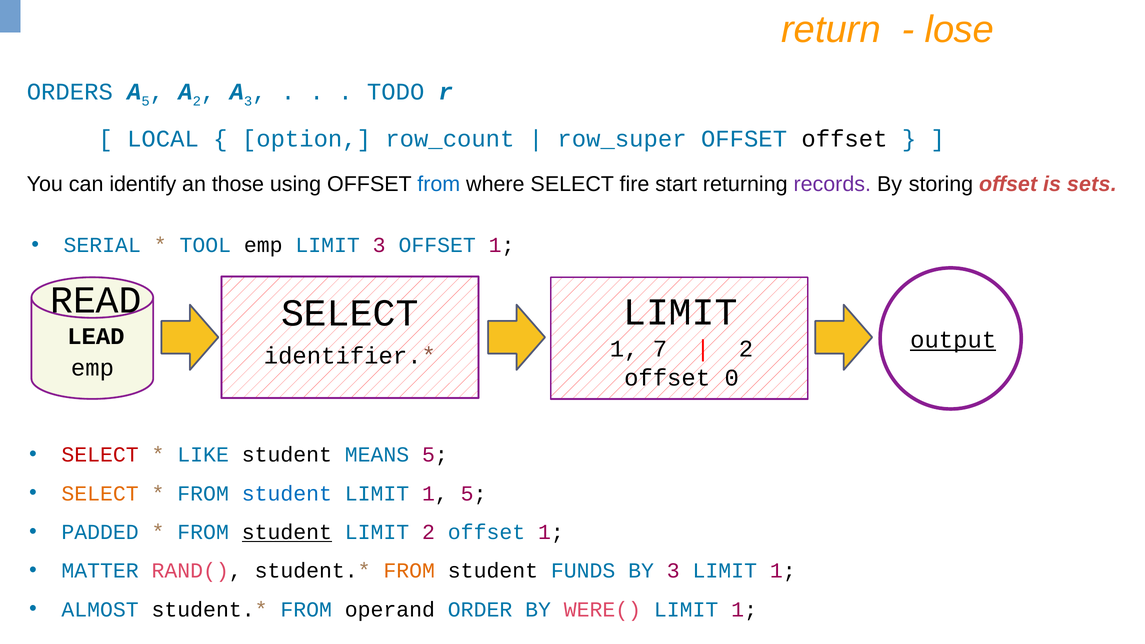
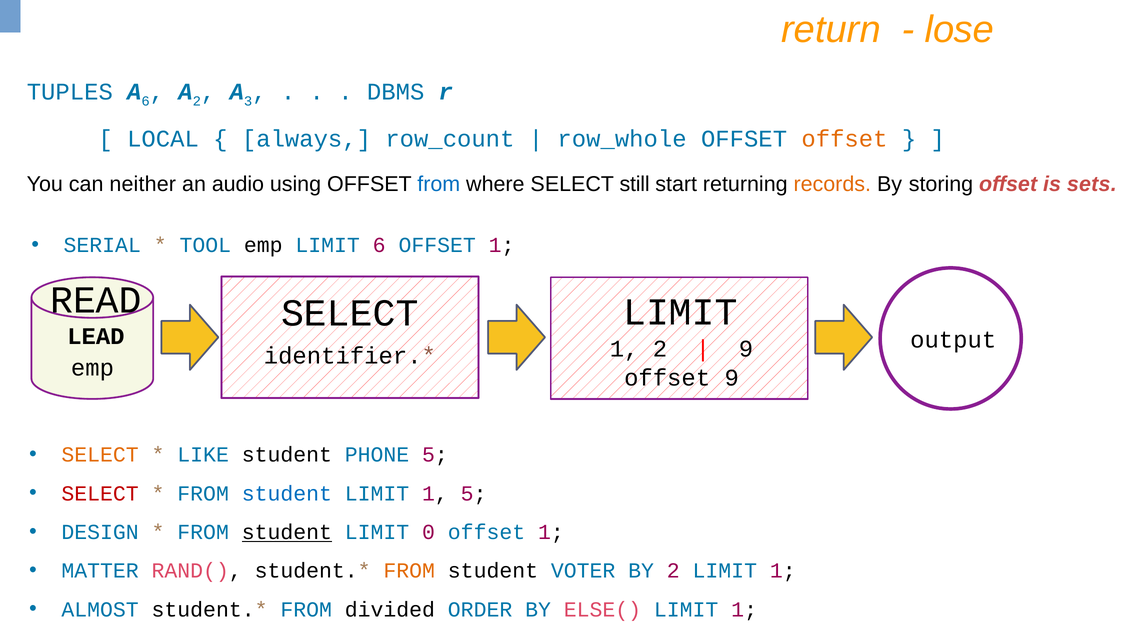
ORDERS: ORDERS -> TUPLES
5 at (146, 101): 5 -> 6
TODO: TODO -> DBMS
option: option -> always
row_super: row_super -> row_whole
offset at (844, 139) colour: black -> orange
identify: identify -> neither
those: those -> audio
fire: fire -> still
records colour: purple -> orange
LIMIT 3: 3 -> 6
output underline: present -> none
1 7: 7 -> 2
2 at (746, 349): 2 -> 9
offset 0: 0 -> 9
SELECT at (100, 455) colour: red -> orange
MEANS: MEANS -> PHONE
SELECT at (100, 494) colour: orange -> red
PADDED: PADDED -> DESIGN
LIMIT 2: 2 -> 0
FUNDS: FUNDS -> VOTER
BY 3: 3 -> 2
operand: operand -> divided
WERE(: WERE( -> ELSE(
